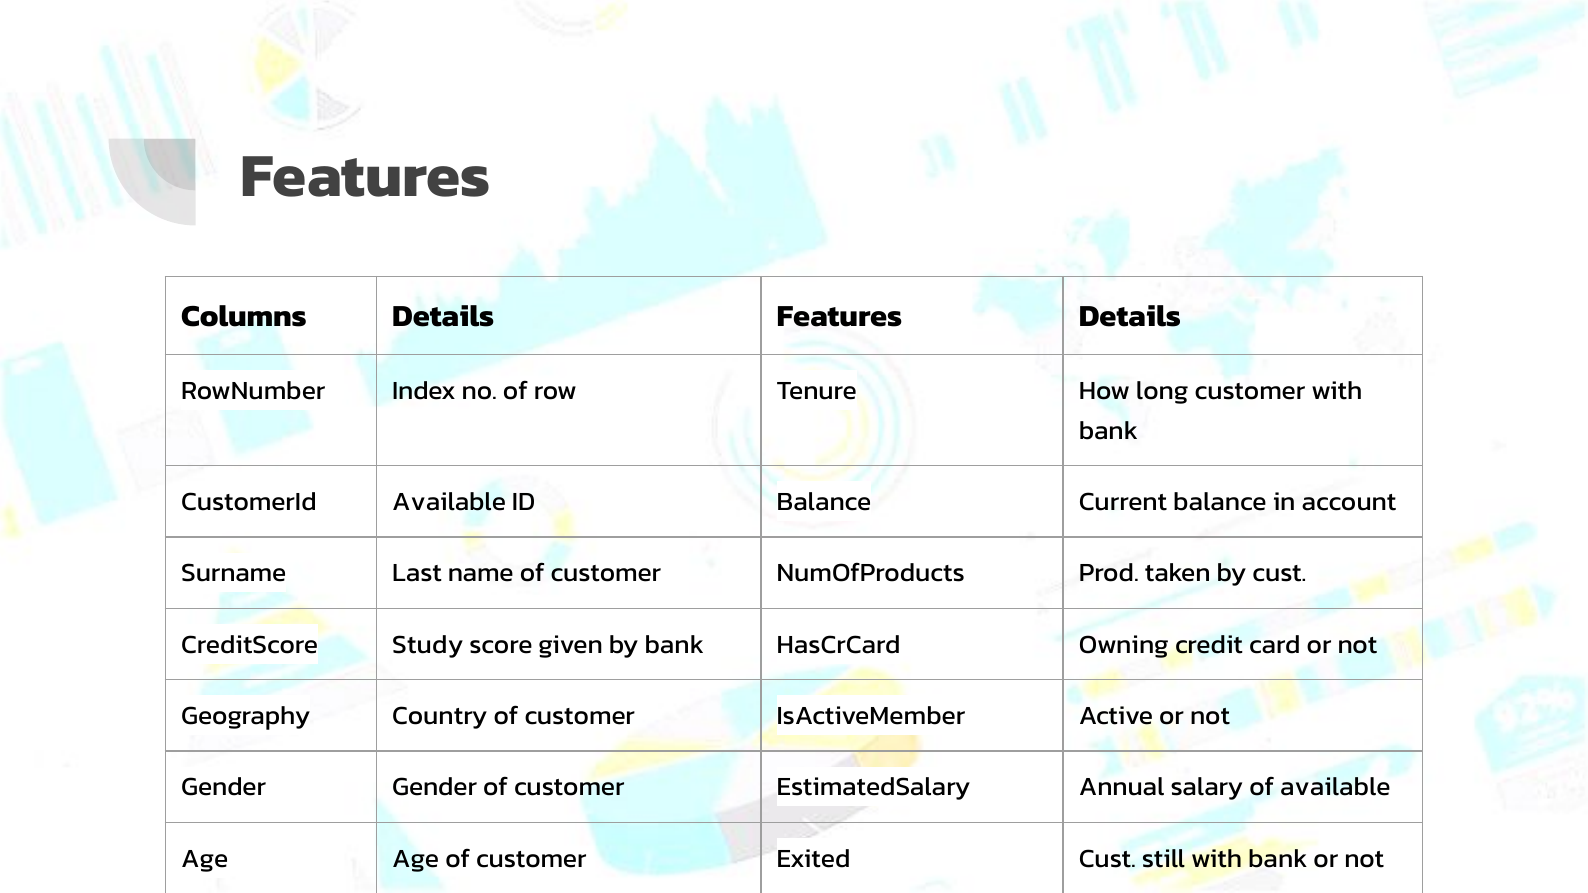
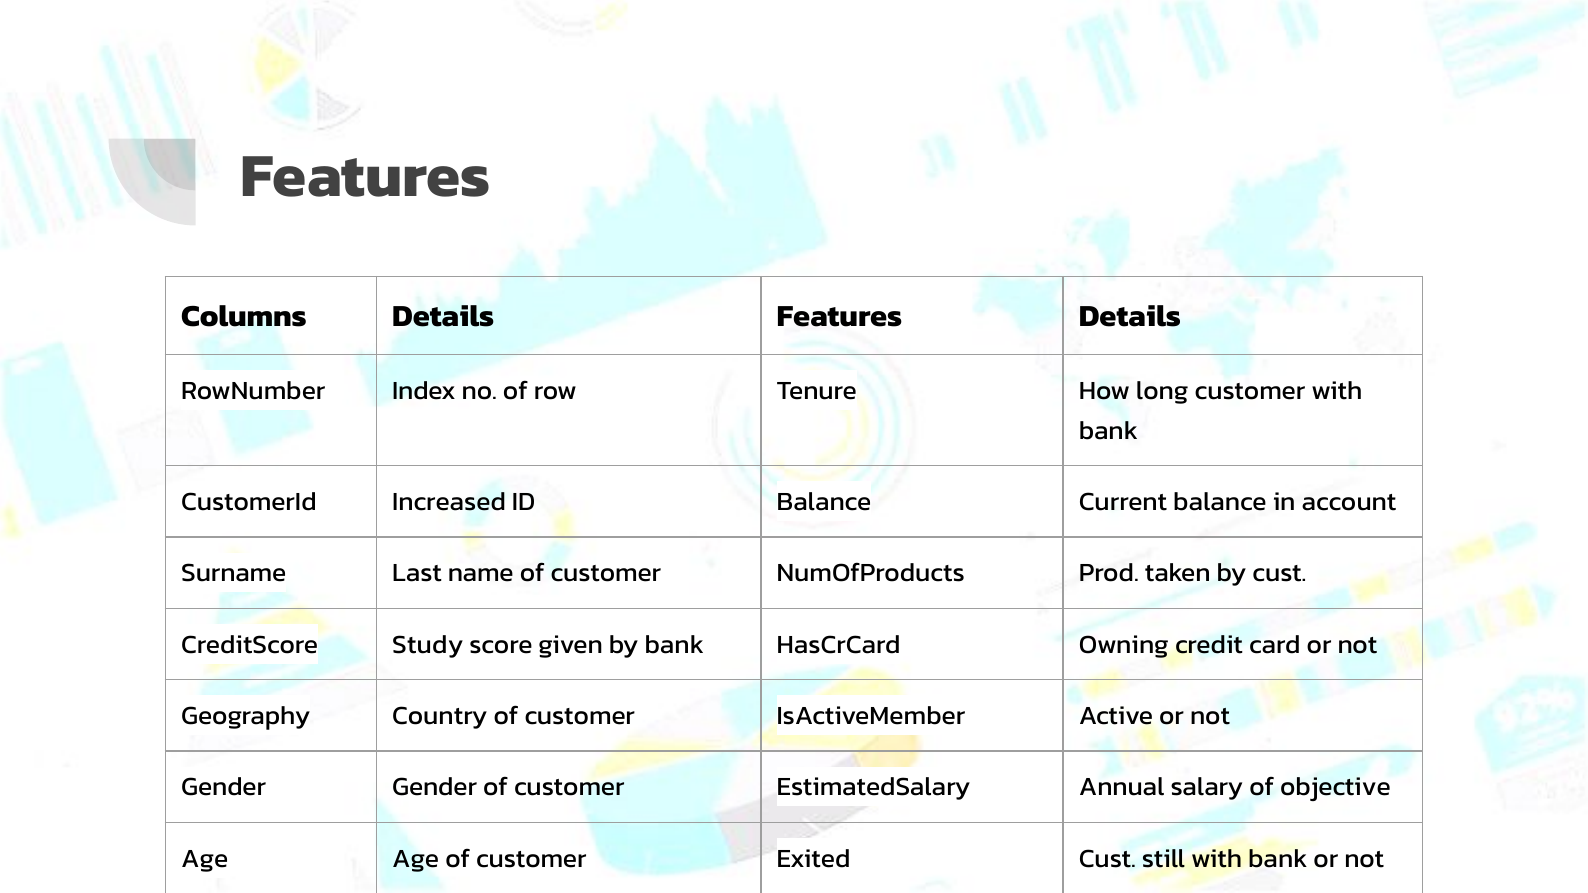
CustomerId Available: Available -> Increased
of available: available -> objective
